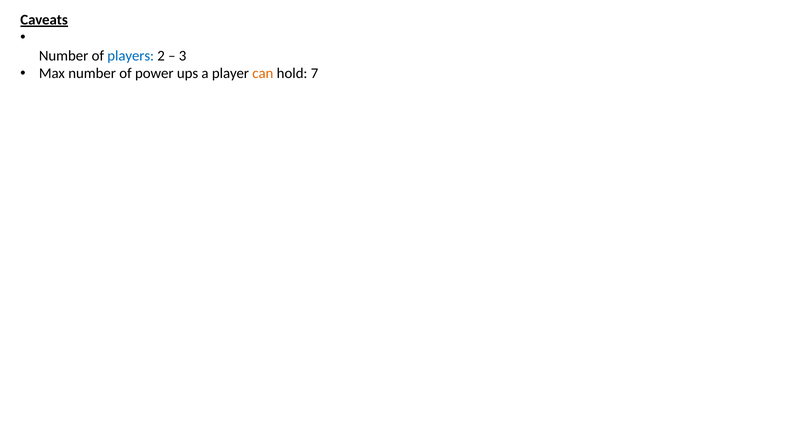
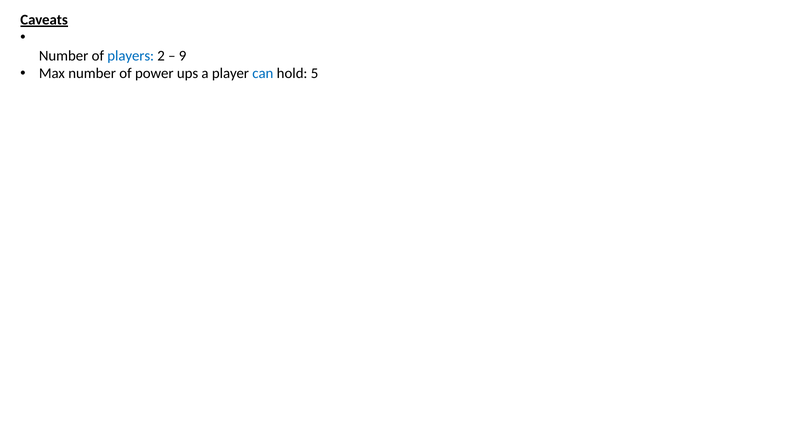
3: 3 -> 9
can colour: orange -> blue
7: 7 -> 5
